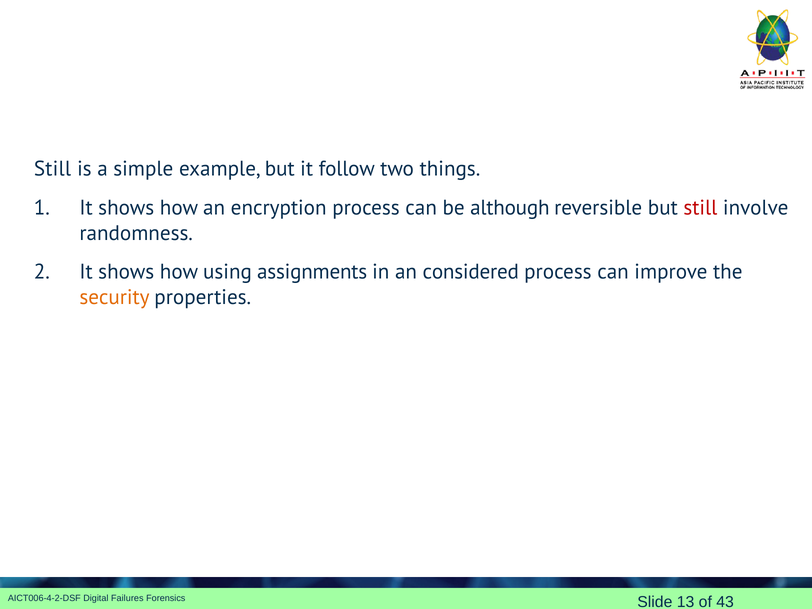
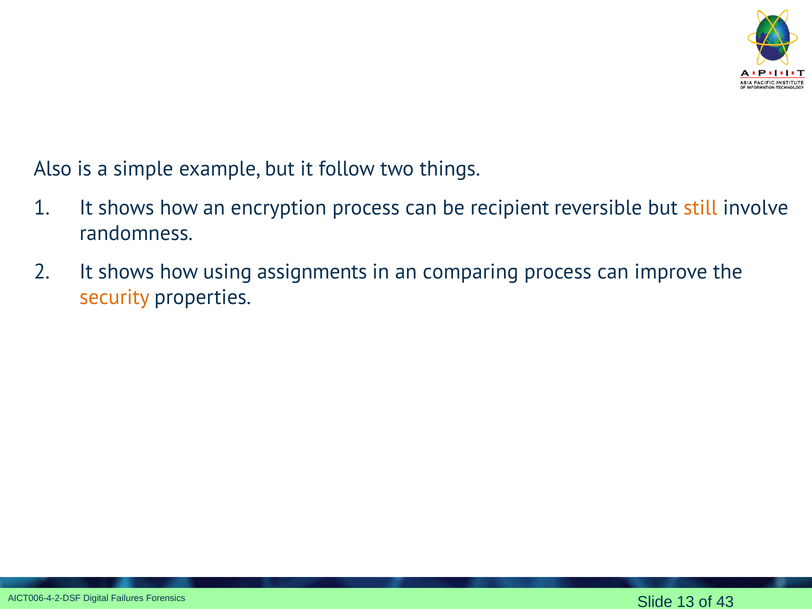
Still at (53, 169): Still -> Also
although: although -> recipient
still at (700, 208) colour: red -> orange
considered: considered -> comparing
